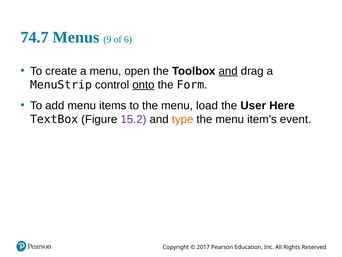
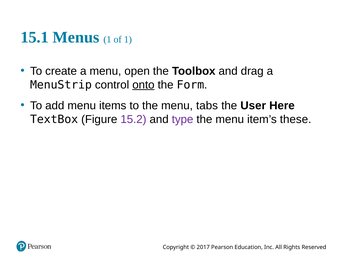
74.7: 74.7 -> 15.1
Menus 9: 9 -> 1
of 6: 6 -> 1
and at (228, 71) underline: present -> none
load: load -> tabs
type colour: orange -> purple
event: event -> these
